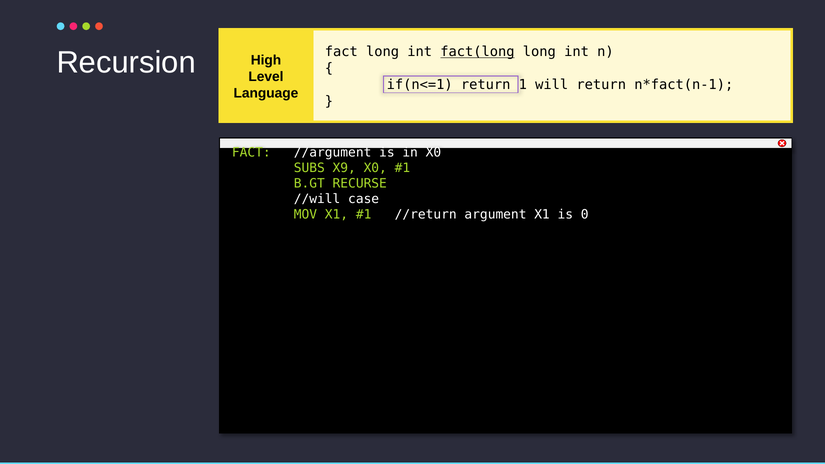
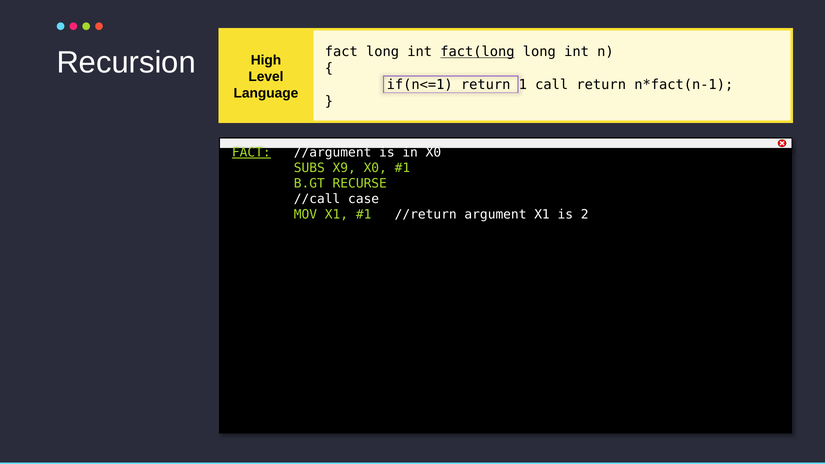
will: will -> call
FACT at (251, 153) underline: none -> present
//will: //will -> //call
0: 0 -> 2
